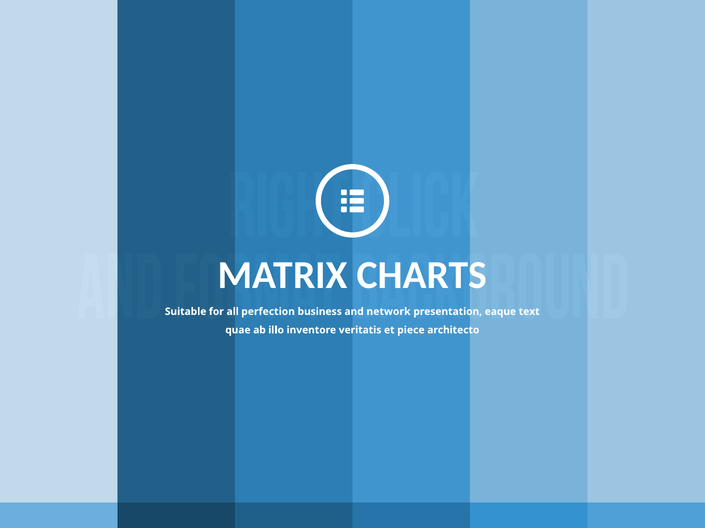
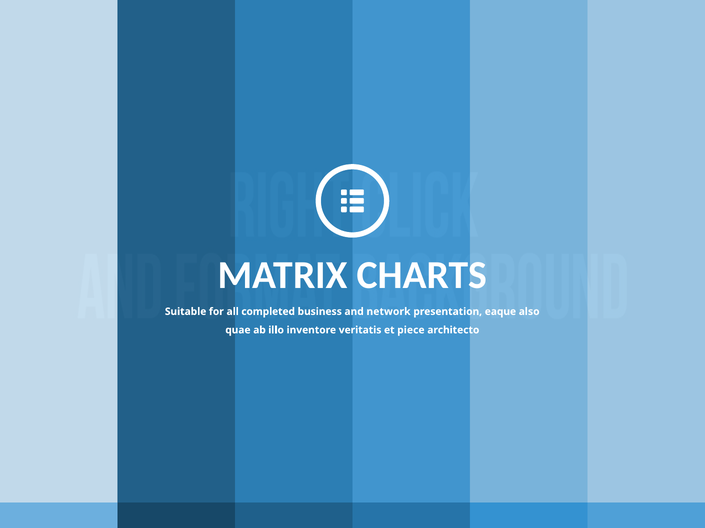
perfection: perfection -> completed
text: text -> also
